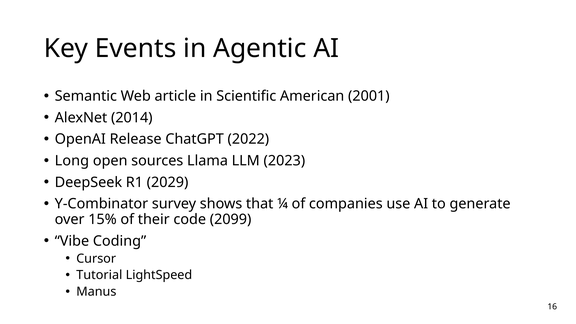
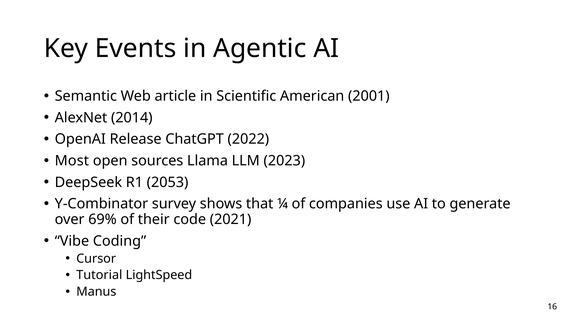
Long: Long -> Most
2029: 2029 -> 2053
15%: 15% -> 69%
2099: 2099 -> 2021
